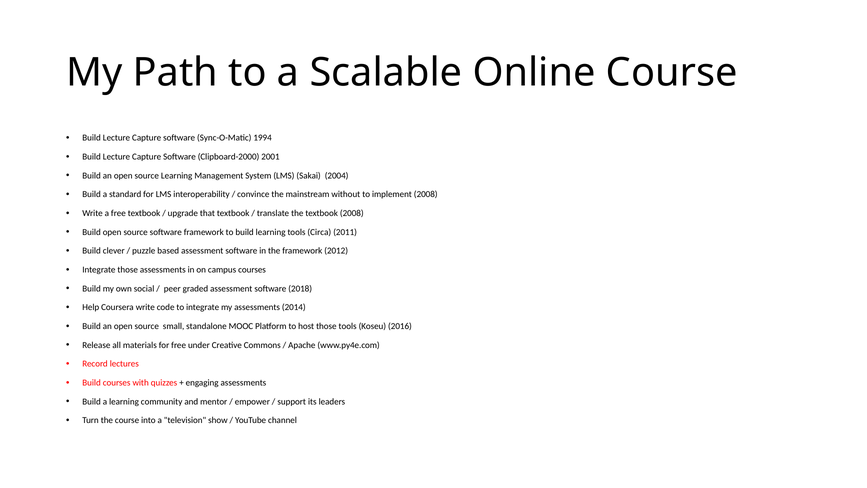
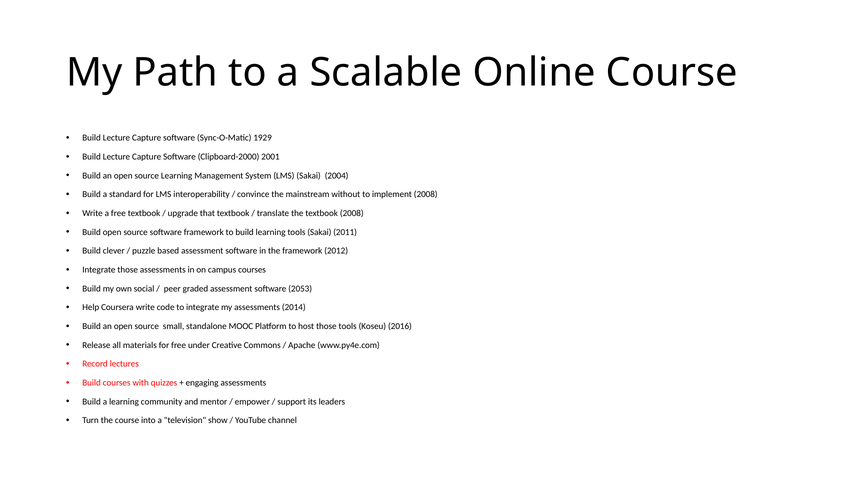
1994: 1994 -> 1929
tools Circa: Circa -> Sakai
2018: 2018 -> 2053
